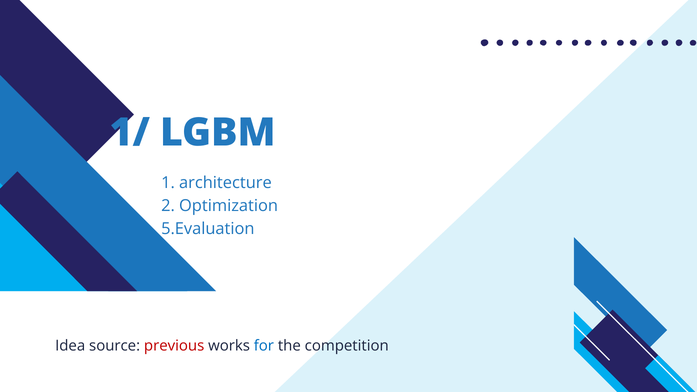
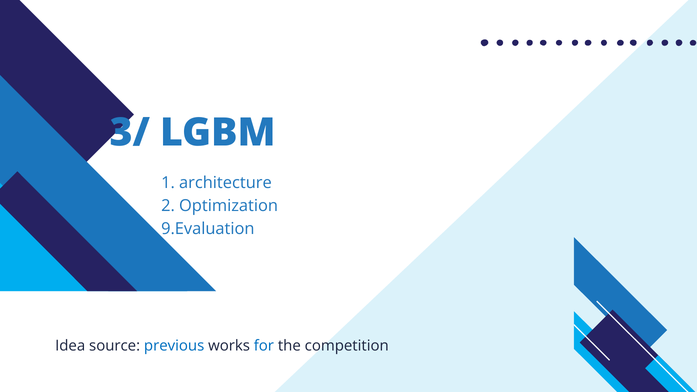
1/: 1/ -> 3/
5.Evaluation: 5.Evaluation -> 9.Evaluation
previous colour: red -> blue
